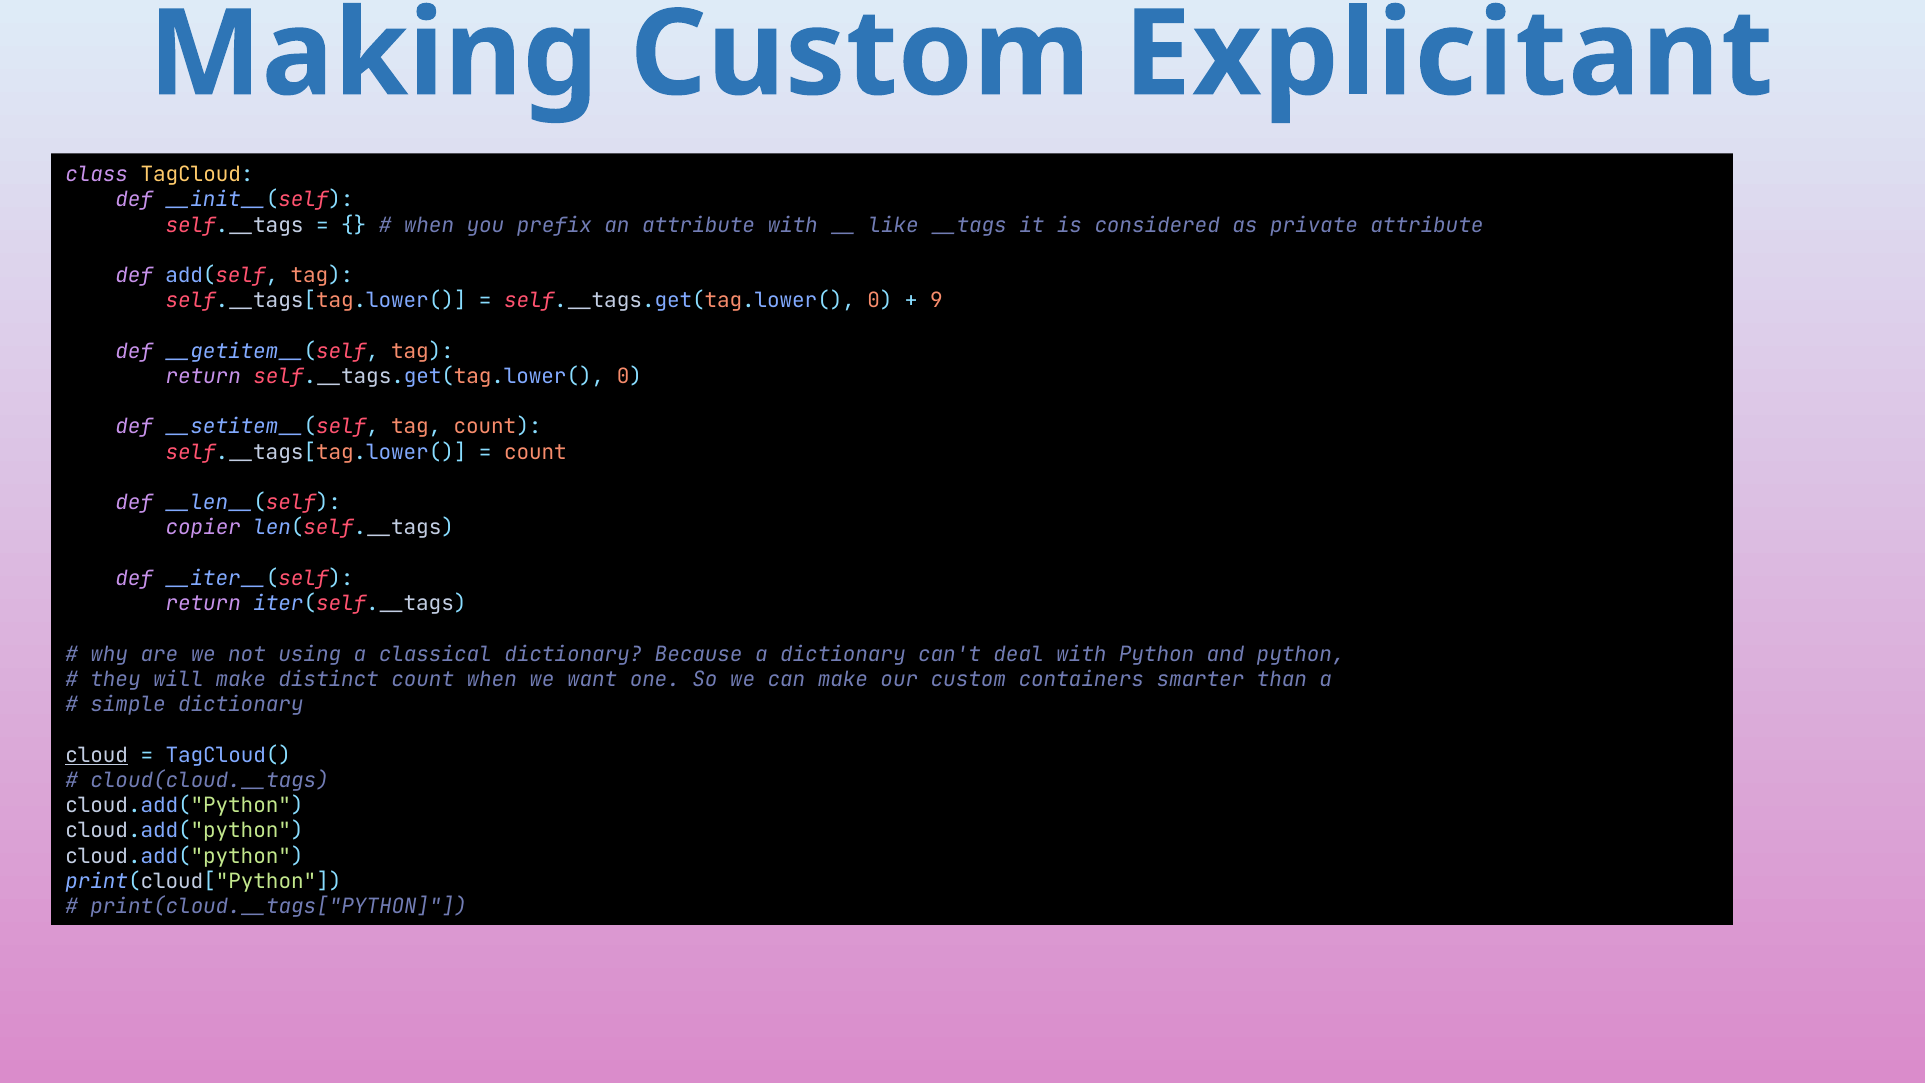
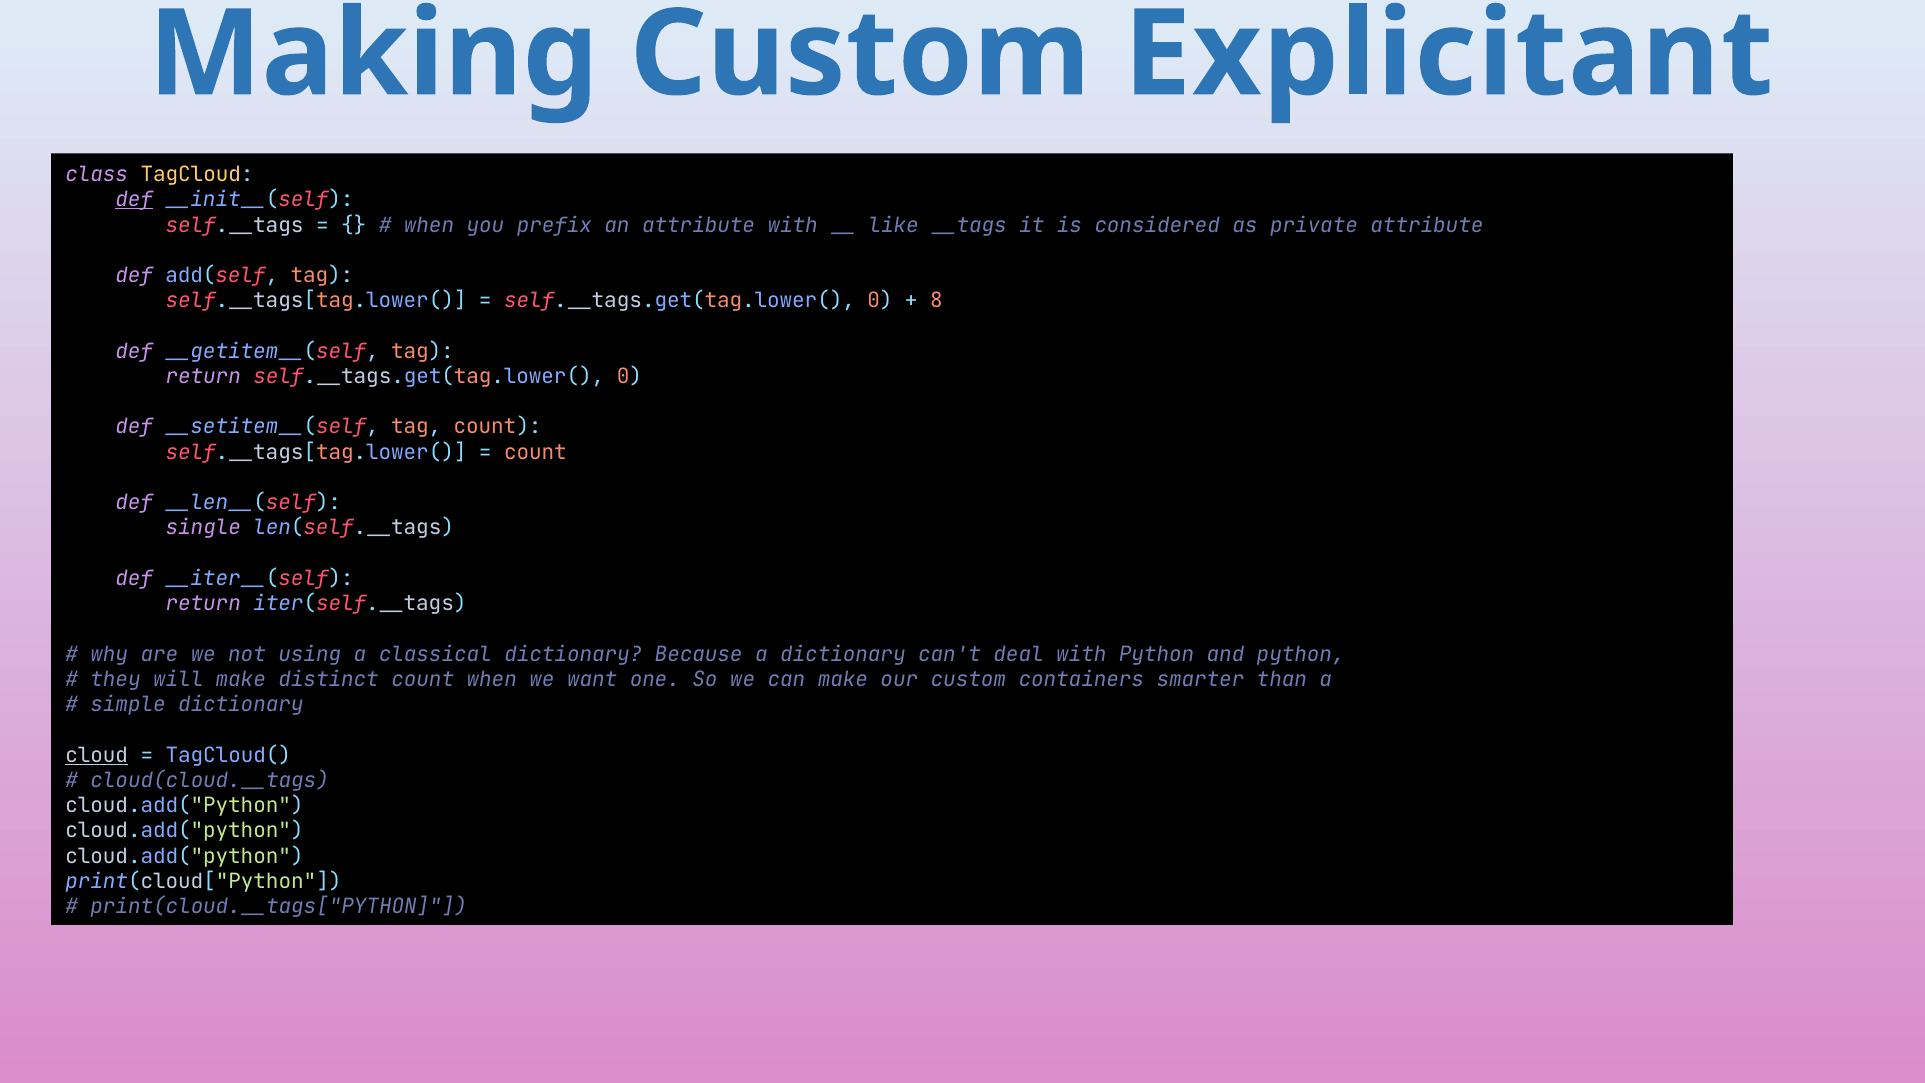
def at (134, 200) underline: none -> present
9: 9 -> 8
copier: copier -> single
